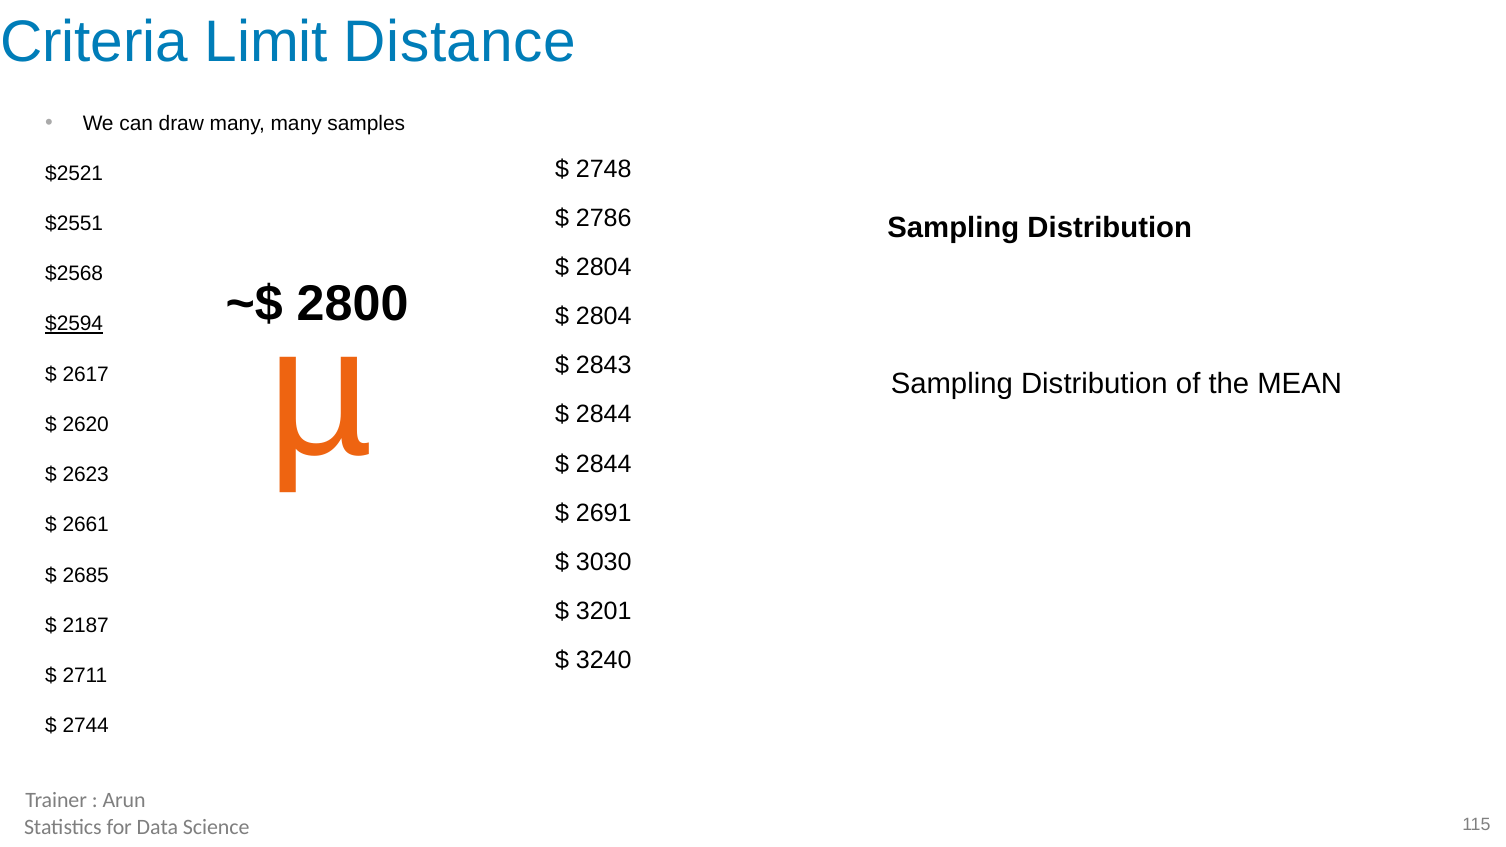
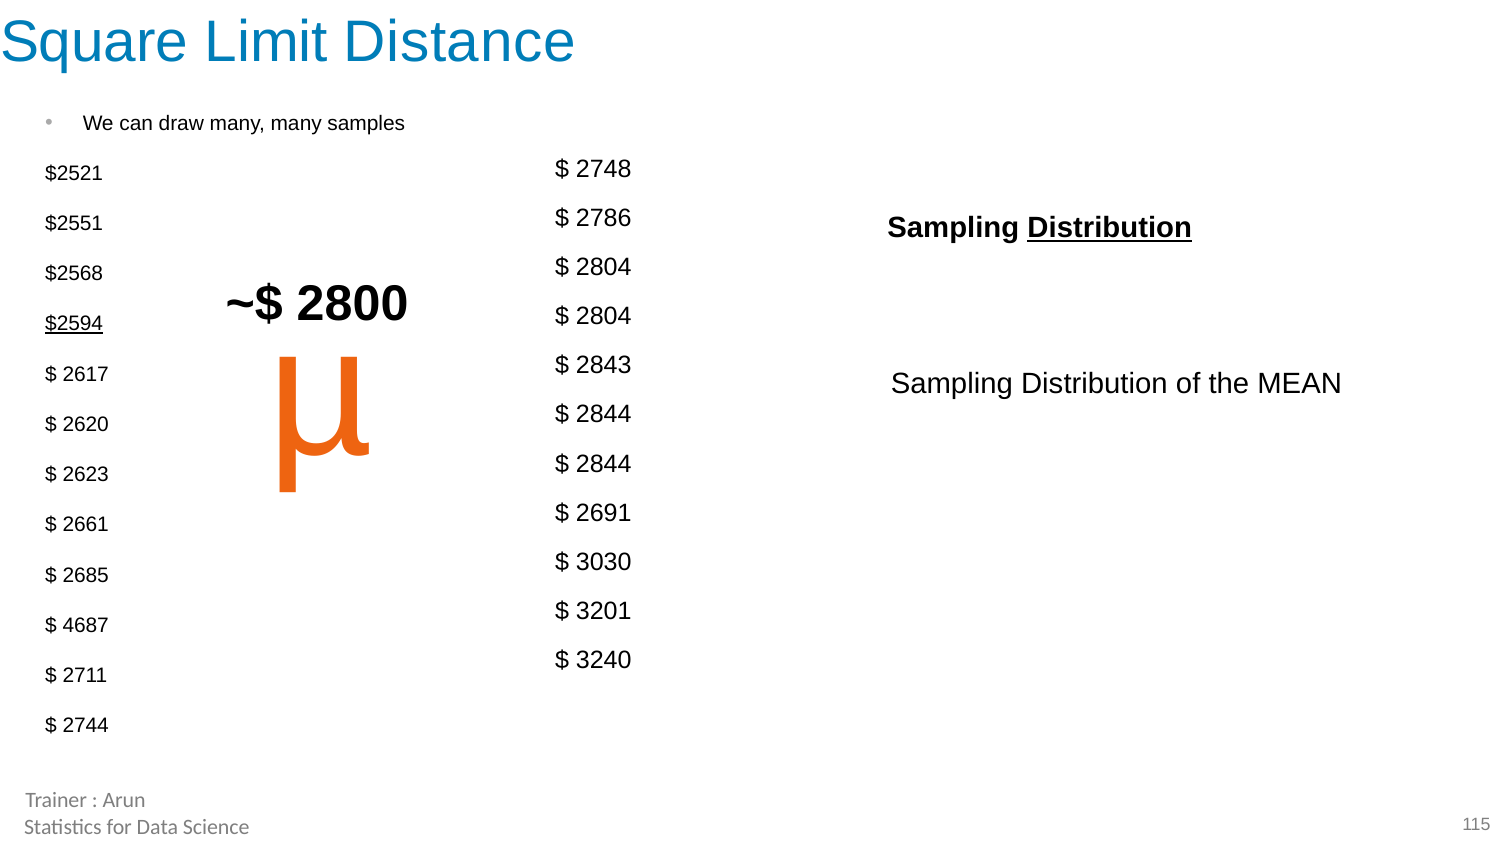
Criteria: Criteria -> Square
Distribution at (1110, 228) underline: none -> present
2187: 2187 -> 4687
